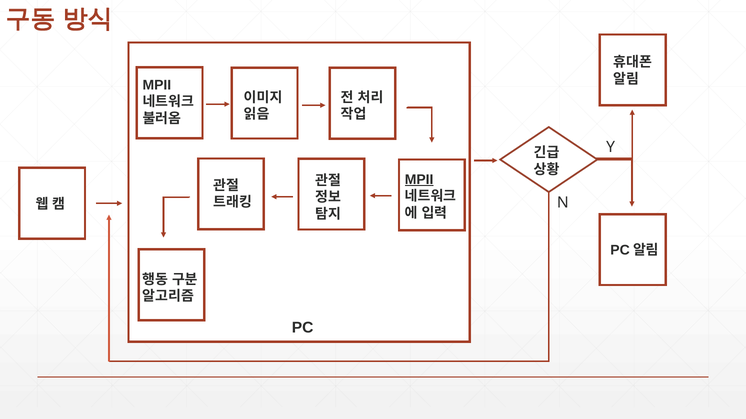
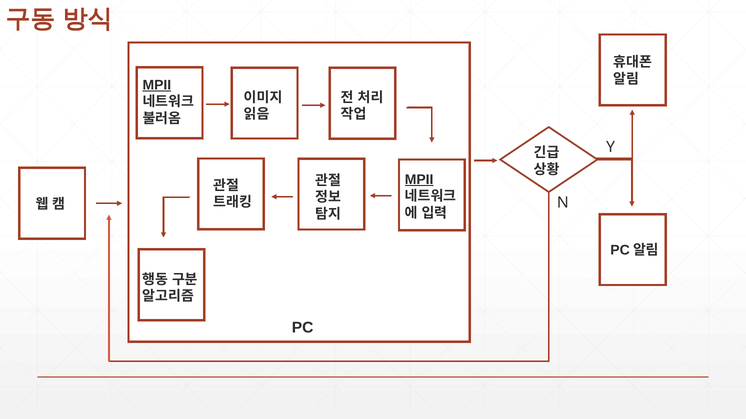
MPII at (157, 85) underline: none -> present
